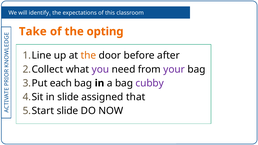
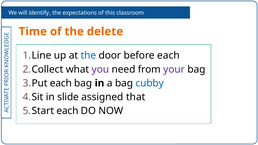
Take: Take -> Time
opting: opting -> delete
the at (88, 56) colour: orange -> blue
before after: after -> each
cubby colour: purple -> blue
slide at (67, 111): slide -> each
